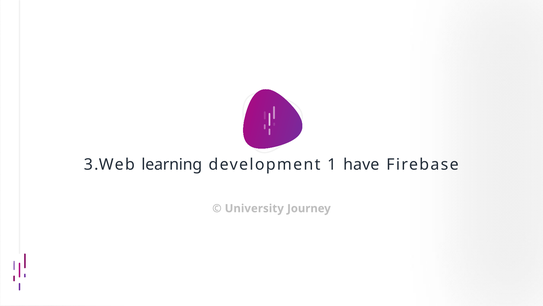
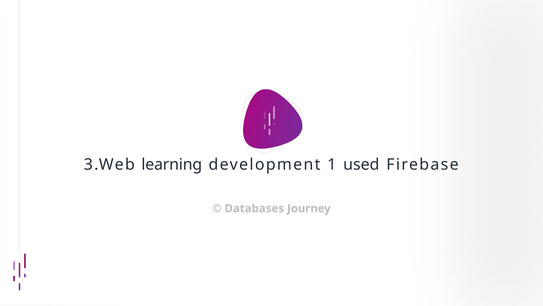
have: have -> used
University: University -> Databases
